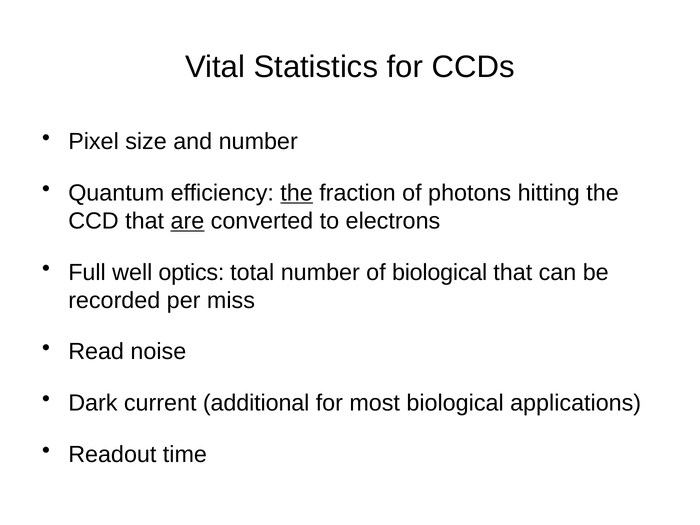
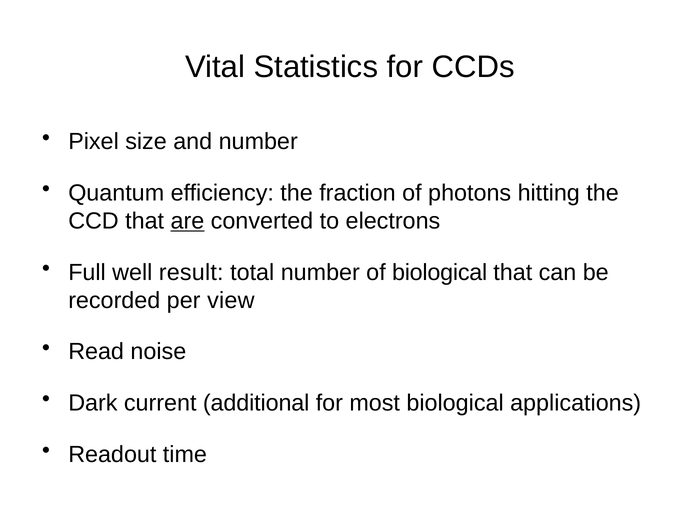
the at (297, 193) underline: present -> none
optics: optics -> result
miss: miss -> view
